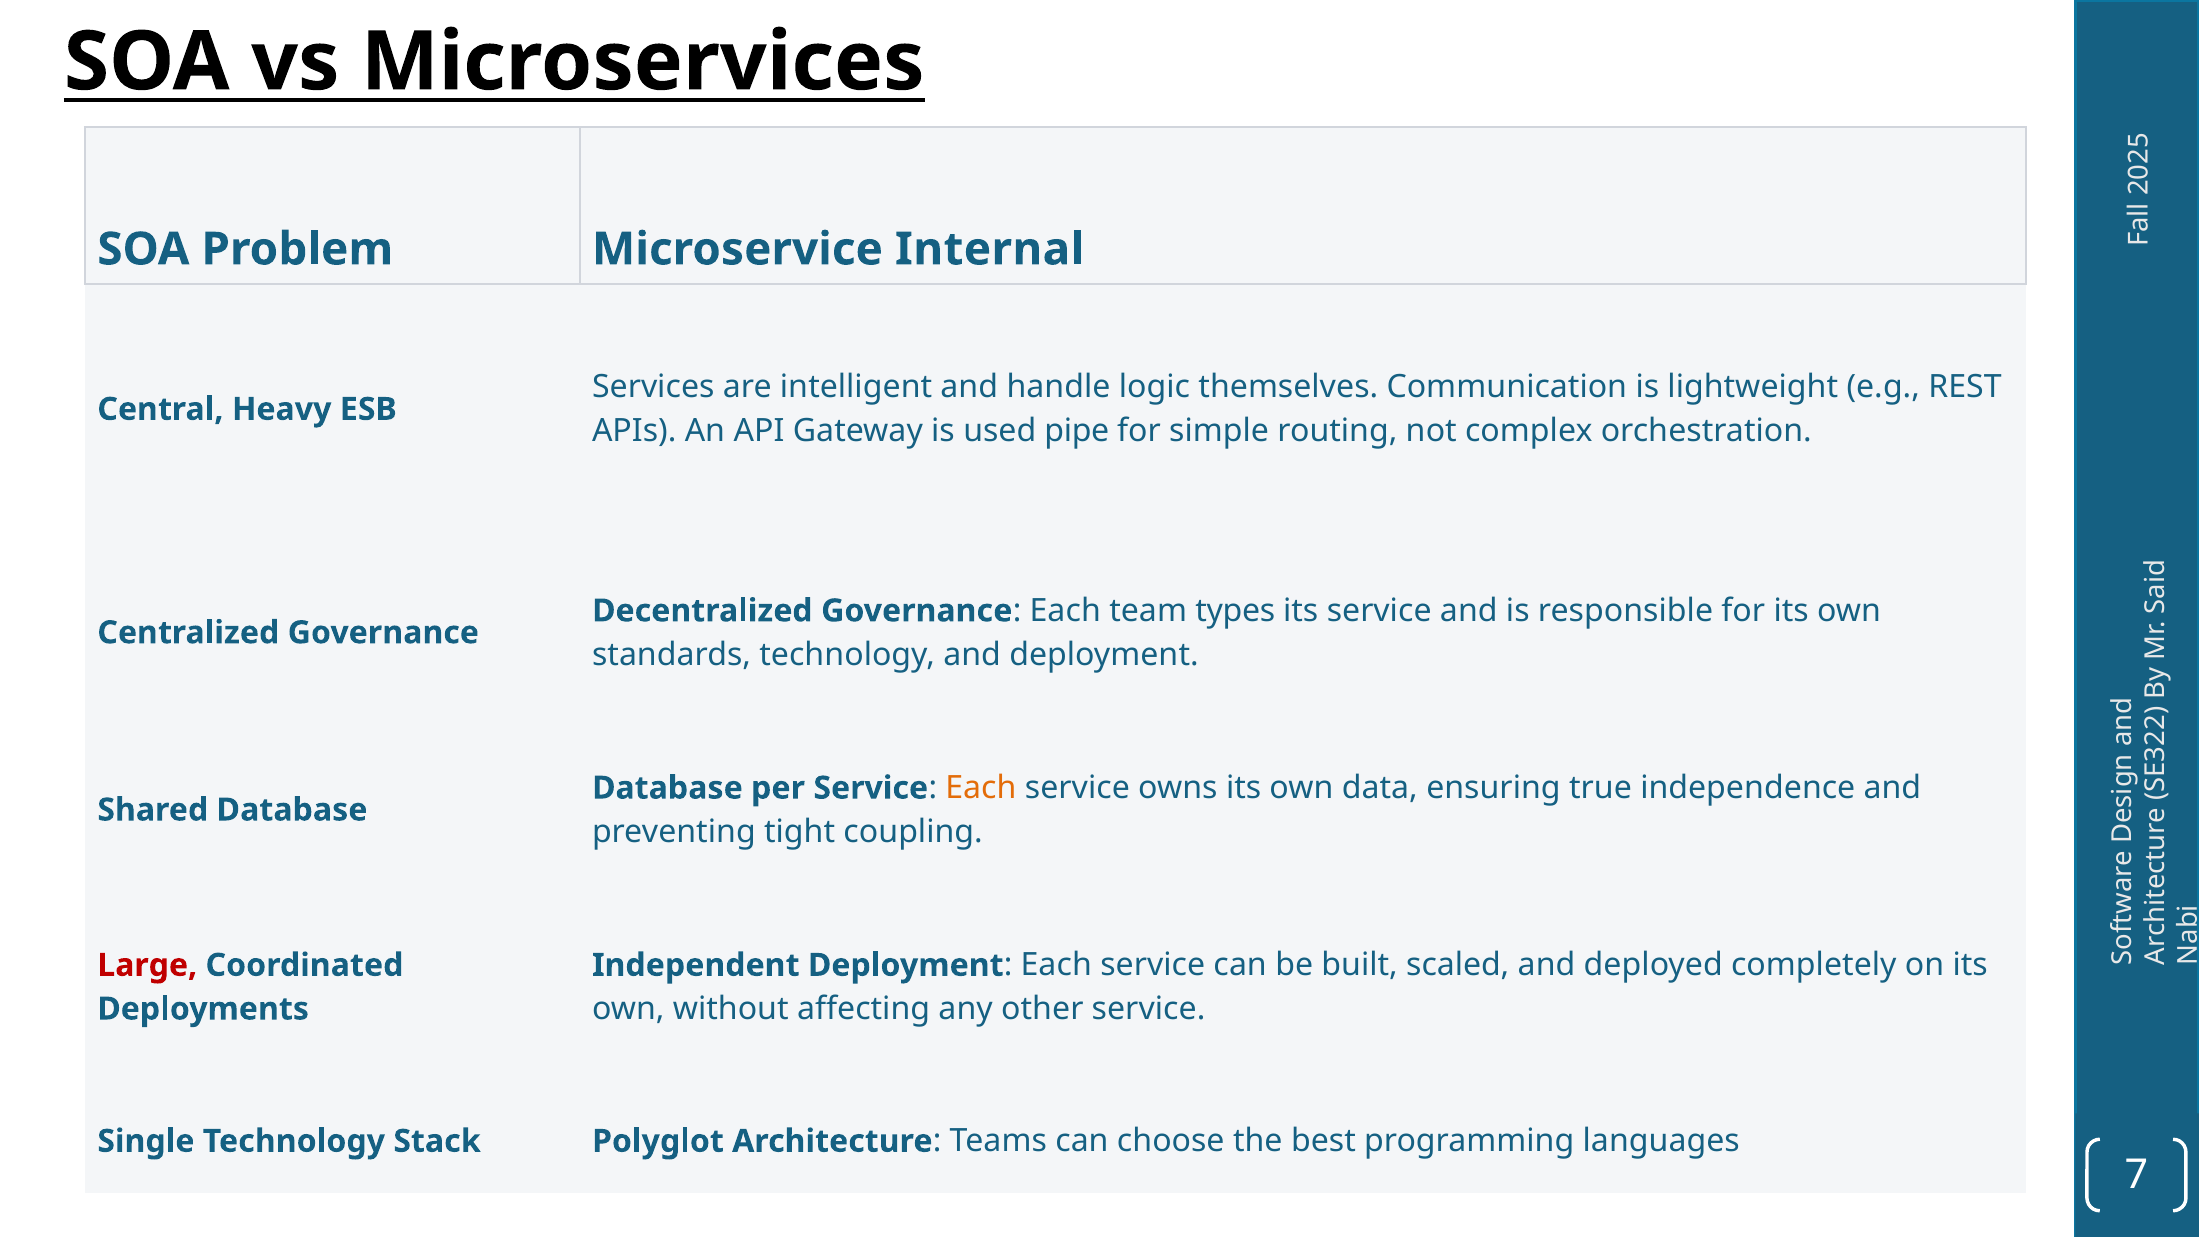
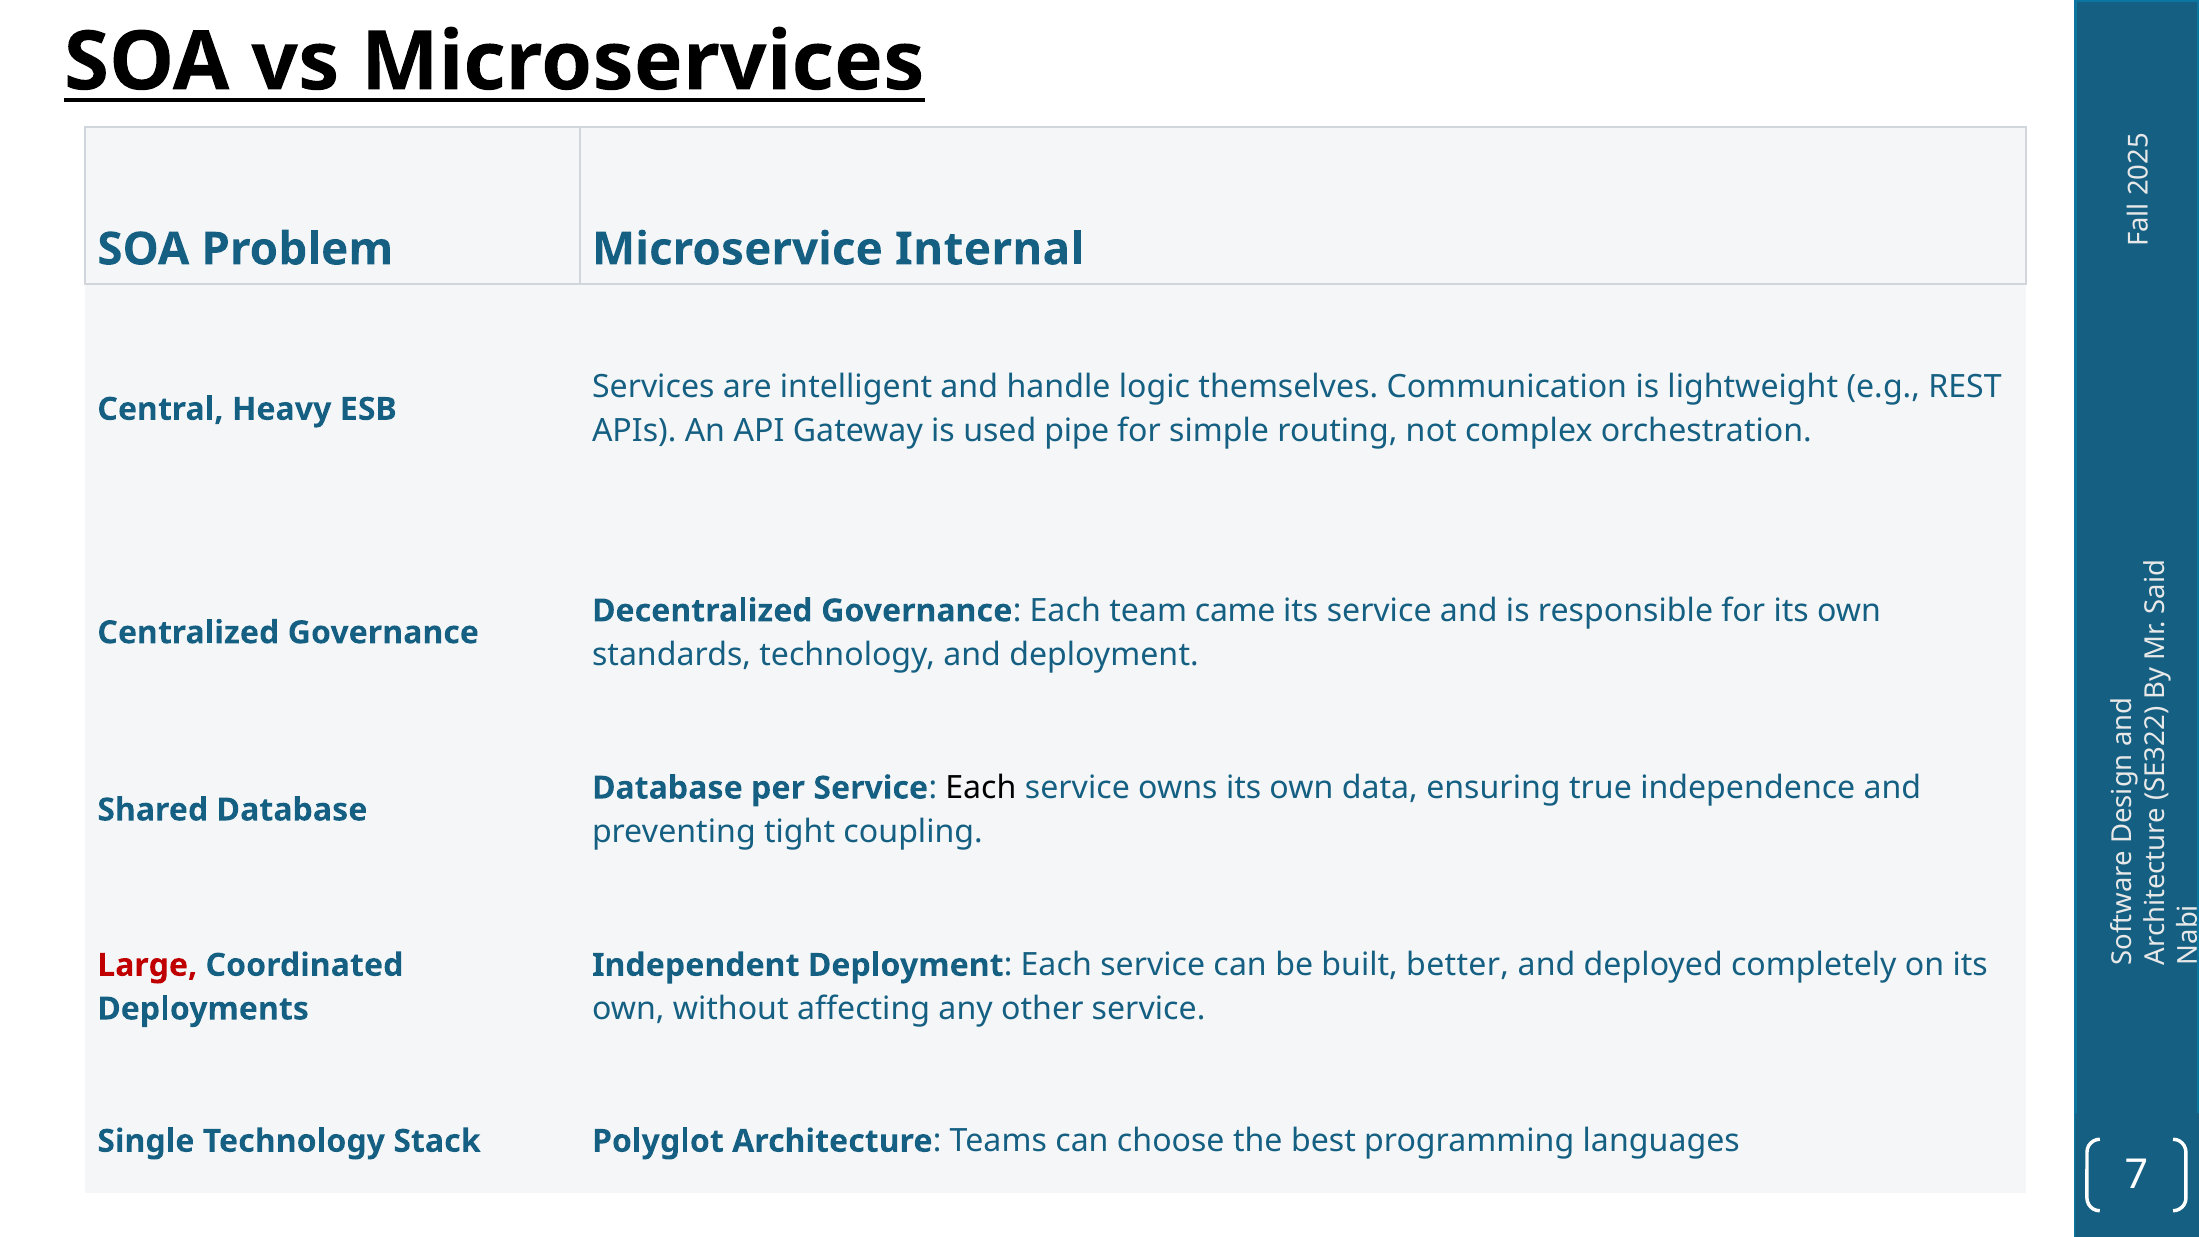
types: types -> came
Each at (981, 788) colour: orange -> black
scaled: scaled -> better
